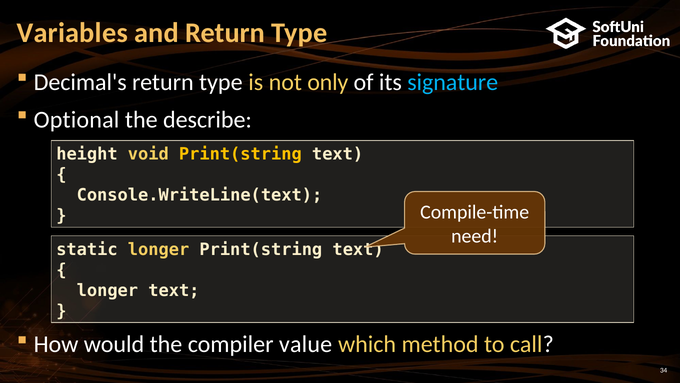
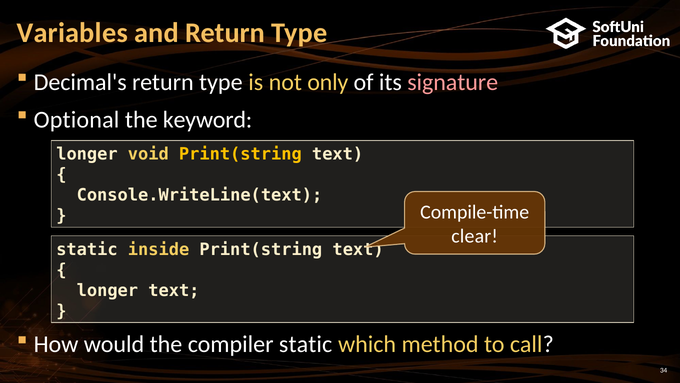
signature colour: light blue -> pink
describe: describe -> keyword
height at (87, 154): height -> longer
need: need -> clear
static longer: longer -> inside
compiler value: value -> static
